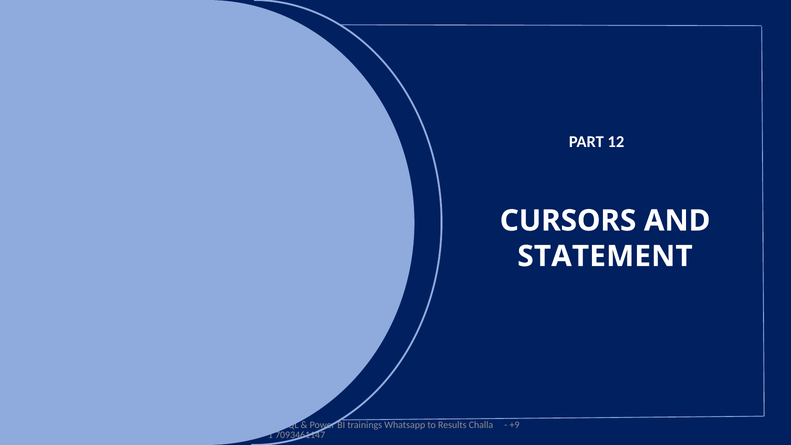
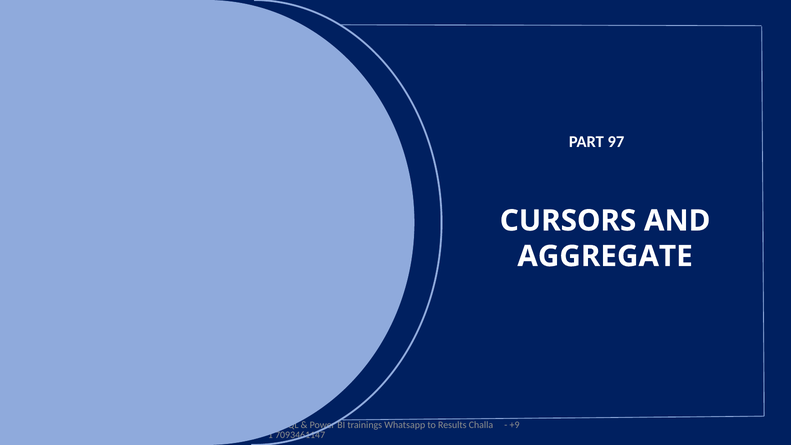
12: 12 -> 97
STATEMENT: STATEMENT -> AGGREGATE
